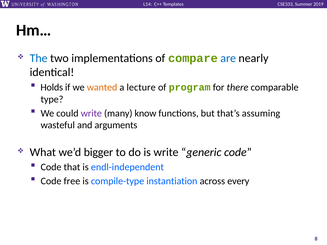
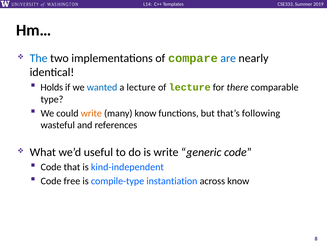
wanted colour: orange -> blue
of program: program -> lecture
write at (91, 113) colour: purple -> orange
assuming: assuming -> following
arguments: arguments -> references
bigger: bigger -> useful
endl-independent: endl-independent -> kind-independent
across every: every -> know
